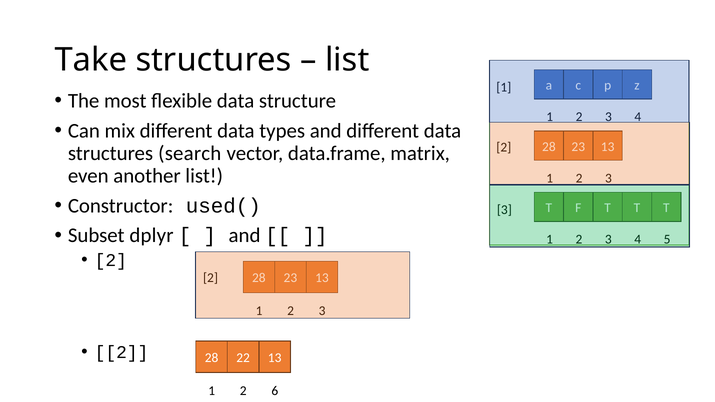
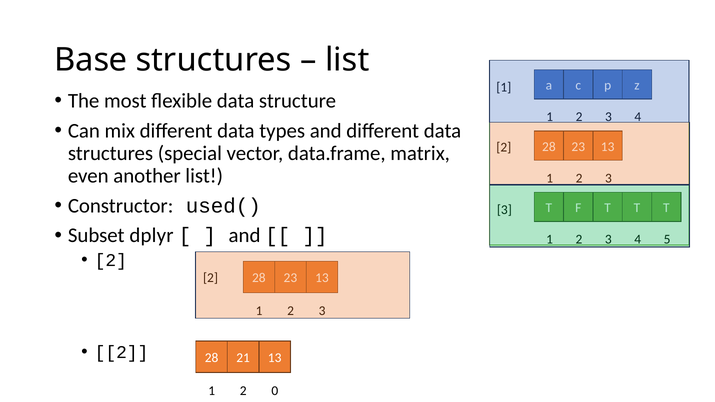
Take: Take -> Base
search: search -> special
22: 22 -> 21
6: 6 -> 0
